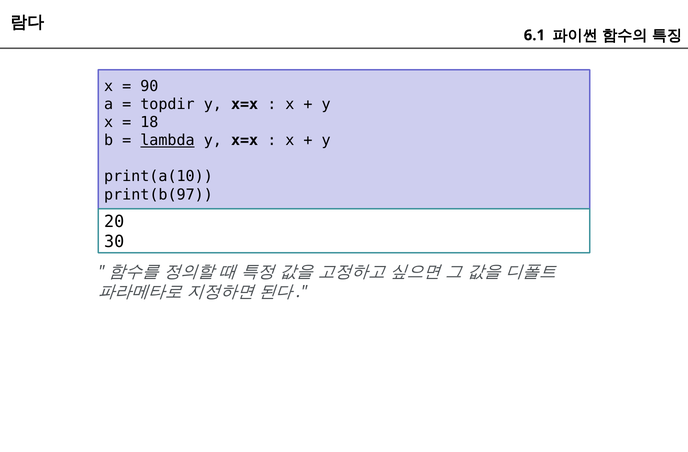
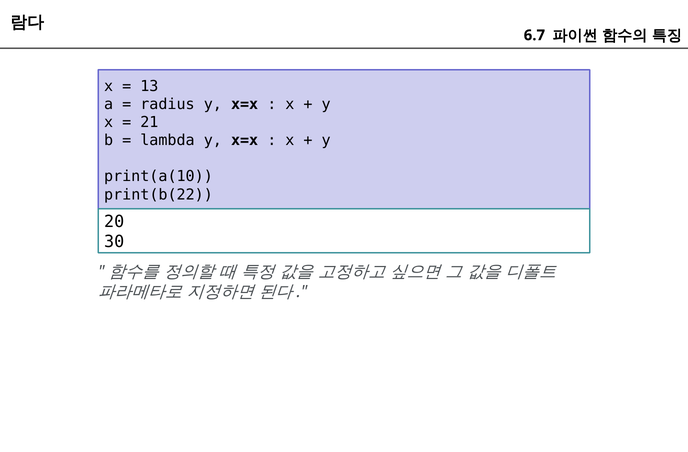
6.1: 6.1 -> 6.7
90: 90 -> 13
topdir: topdir -> radius
18: 18 -> 21
lambda underline: present -> none
print(b(97: print(b(97 -> print(b(22
